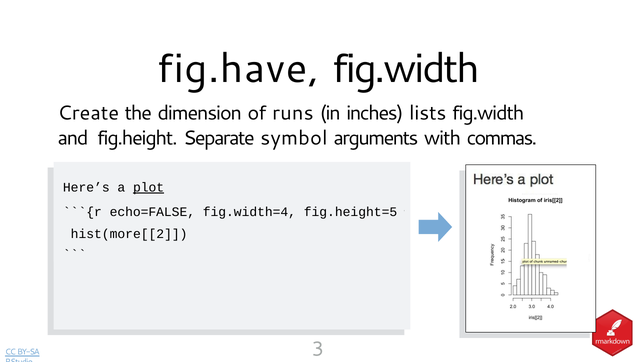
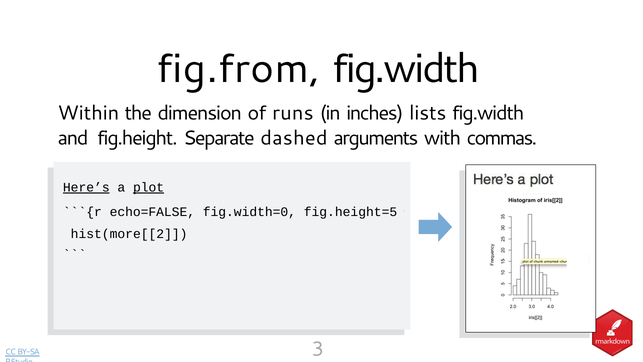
fig.have: fig.have -> fig.from
Create: Create -> Within
symbol: symbol -> dashed
Here’s underline: none -> present
fig.width=4: fig.width=4 -> fig.width=0
